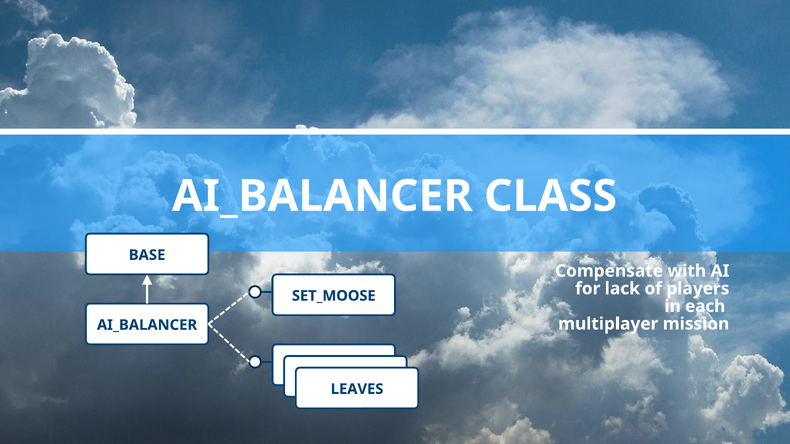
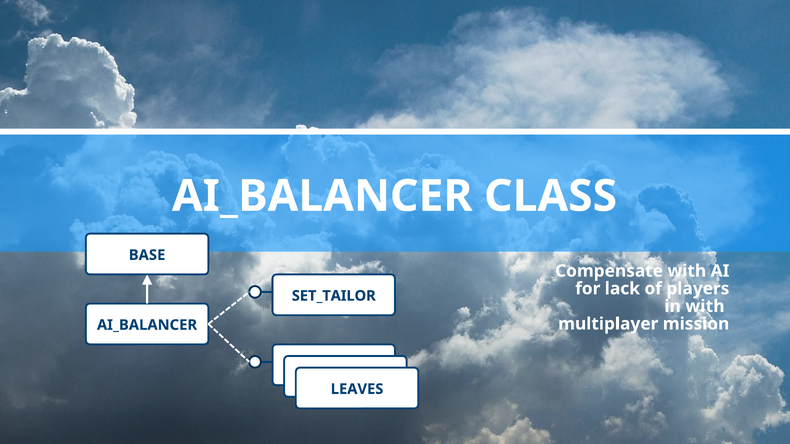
SET_MOOSE: SET_MOOSE -> SET_TAILOR
in each: each -> with
